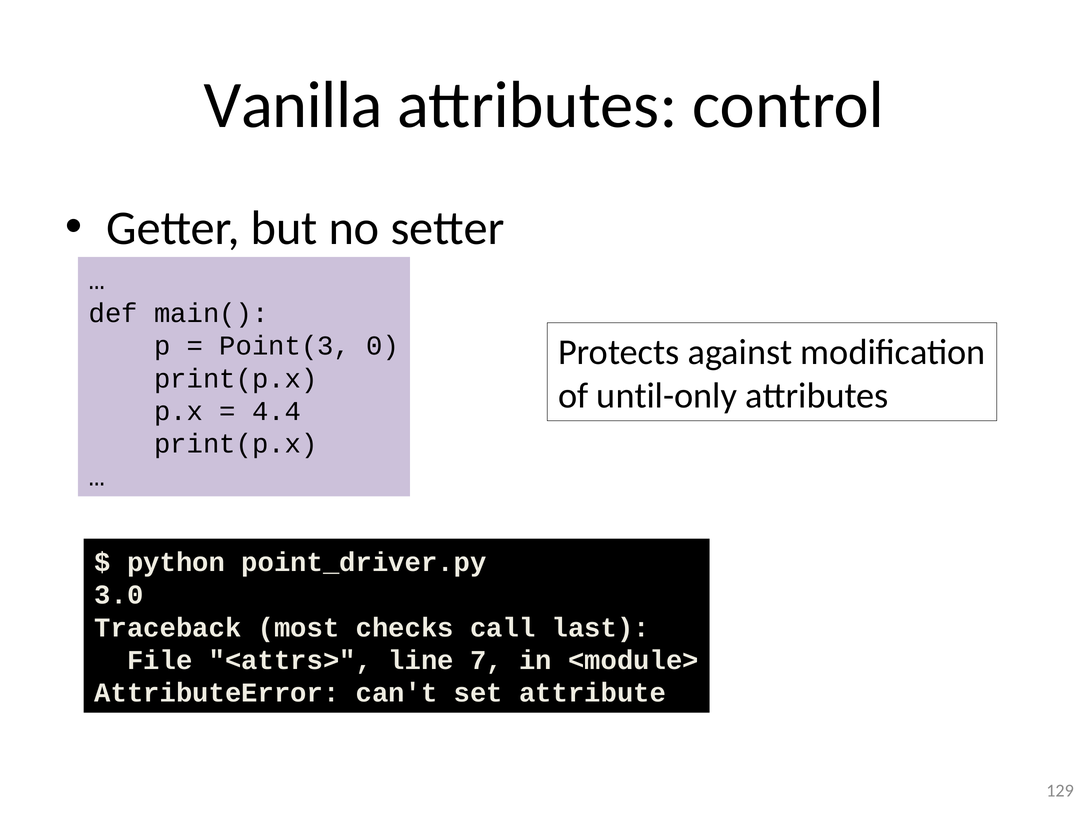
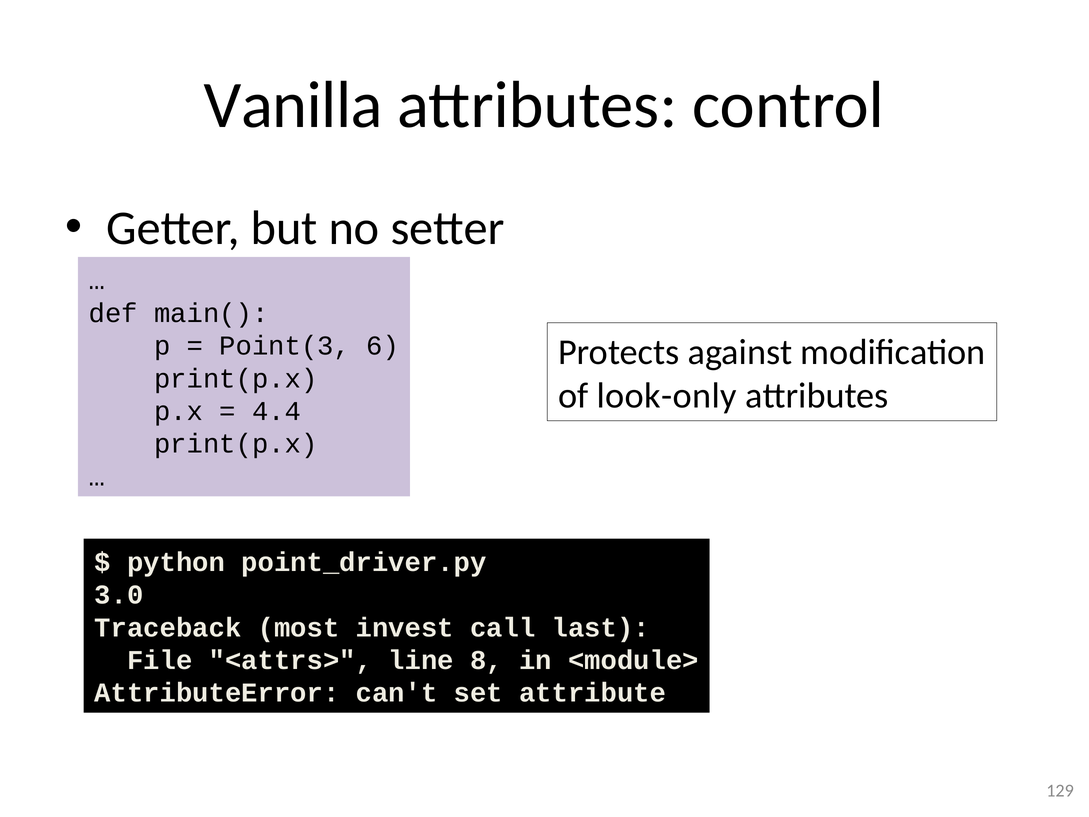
0: 0 -> 6
until-only: until-only -> look-only
checks: checks -> invest
7: 7 -> 8
